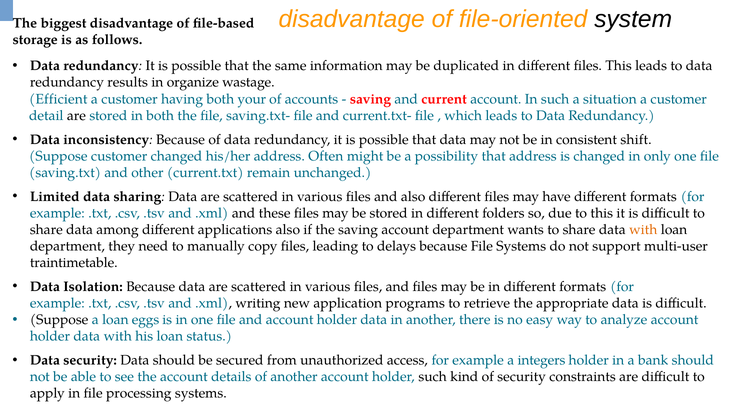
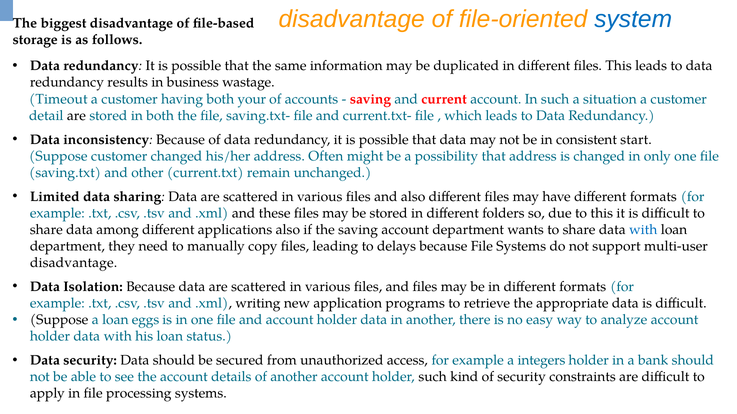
system colour: black -> blue
organize: organize -> business
Efficient: Efficient -> Timeout
shift: shift -> start
with at (643, 230) colour: orange -> blue
traintimetable at (74, 263): traintimetable -> disadvantage
